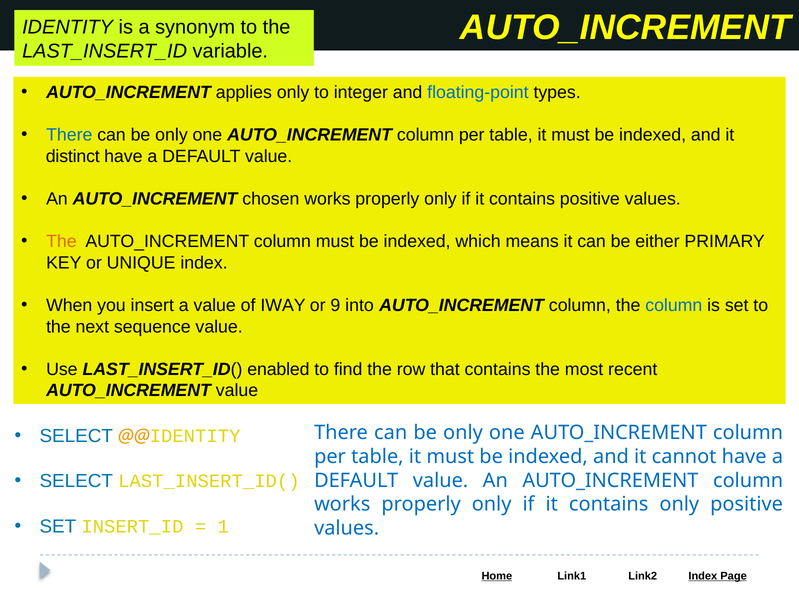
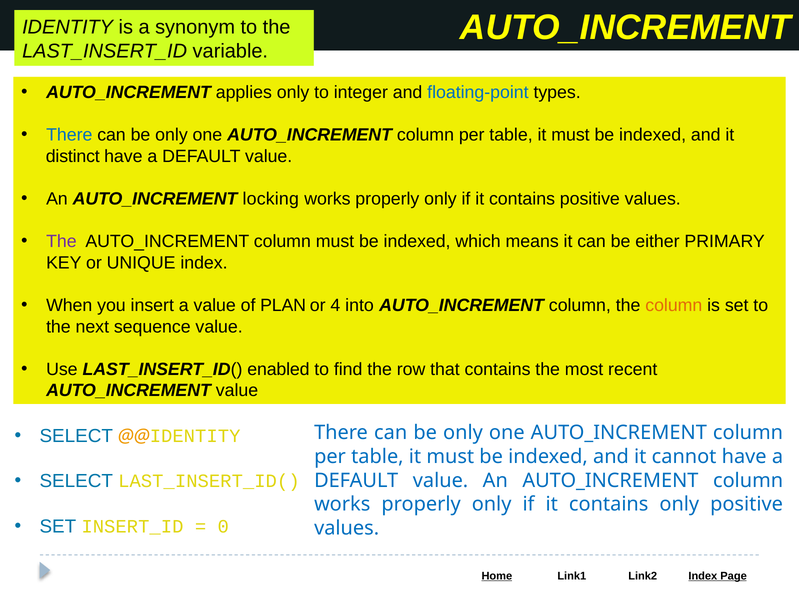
chosen: chosen -> locking
The at (61, 242) colour: orange -> purple
IWAY: IWAY -> PLAN
9: 9 -> 4
column at (674, 306) colour: blue -> orange
1: 1 -> 0
